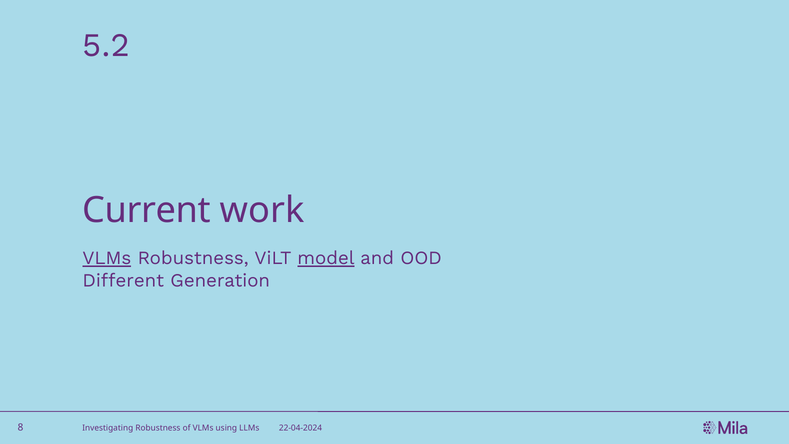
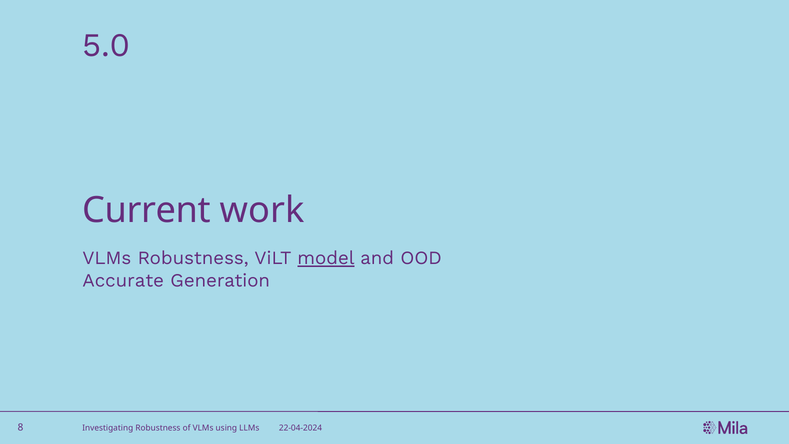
5.2: 5.2 -> 5.0
VLMs at (107, 258) underline: present -> none
Different: Different -> Accurate
